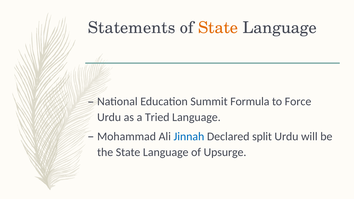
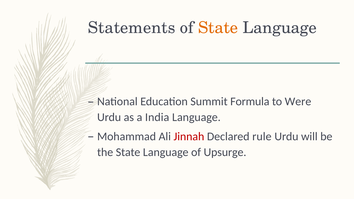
Force: Force -> Were
Tried: Tried -> India
Jinnah colour: blue -> red
split: split -> rule
